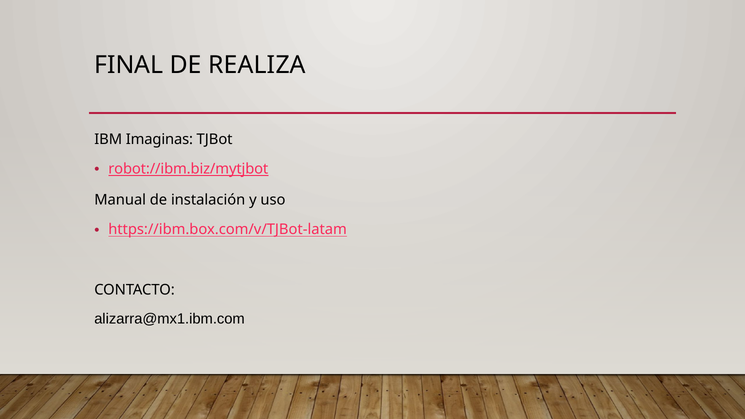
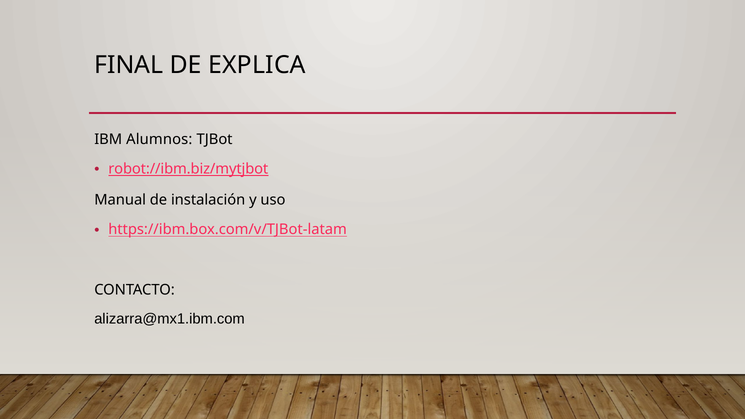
REALIZA: REALIZA -> EXPLICA
Imaginas: Imaginas -> Alumnos
